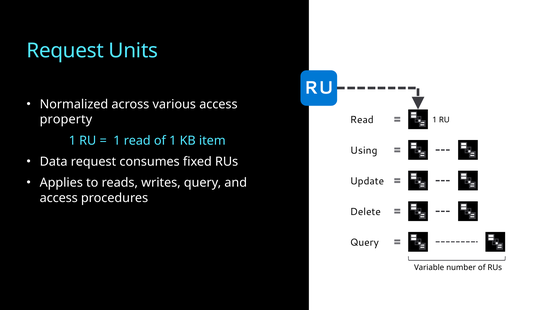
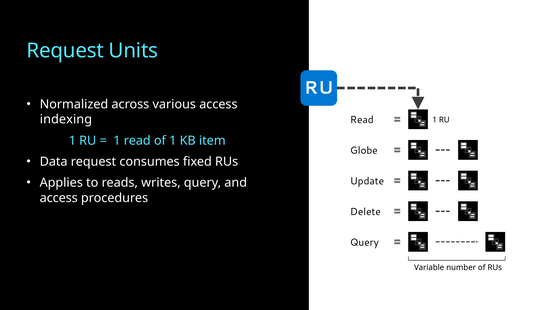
property: property -> indexing
Using: Using -> Globe
